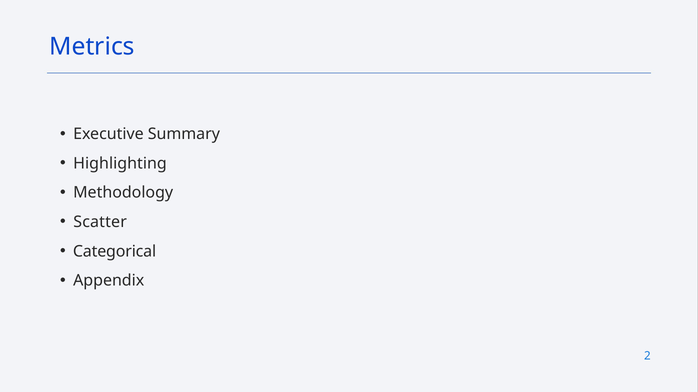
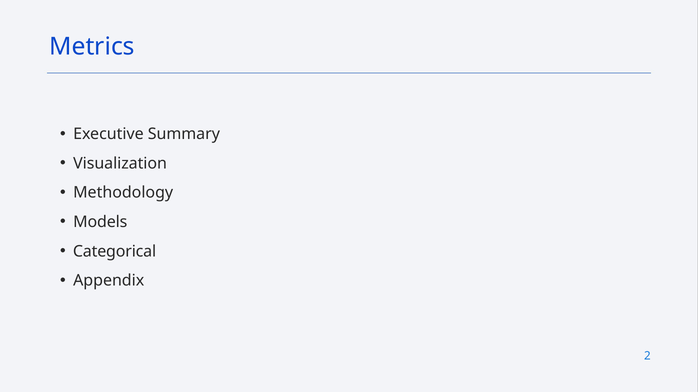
Highlighting: Highlighting -> Visualization
Scatter: Scatter -> Models
